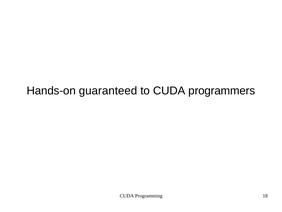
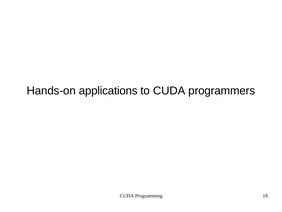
guaranteed: guaranteed -> applications
